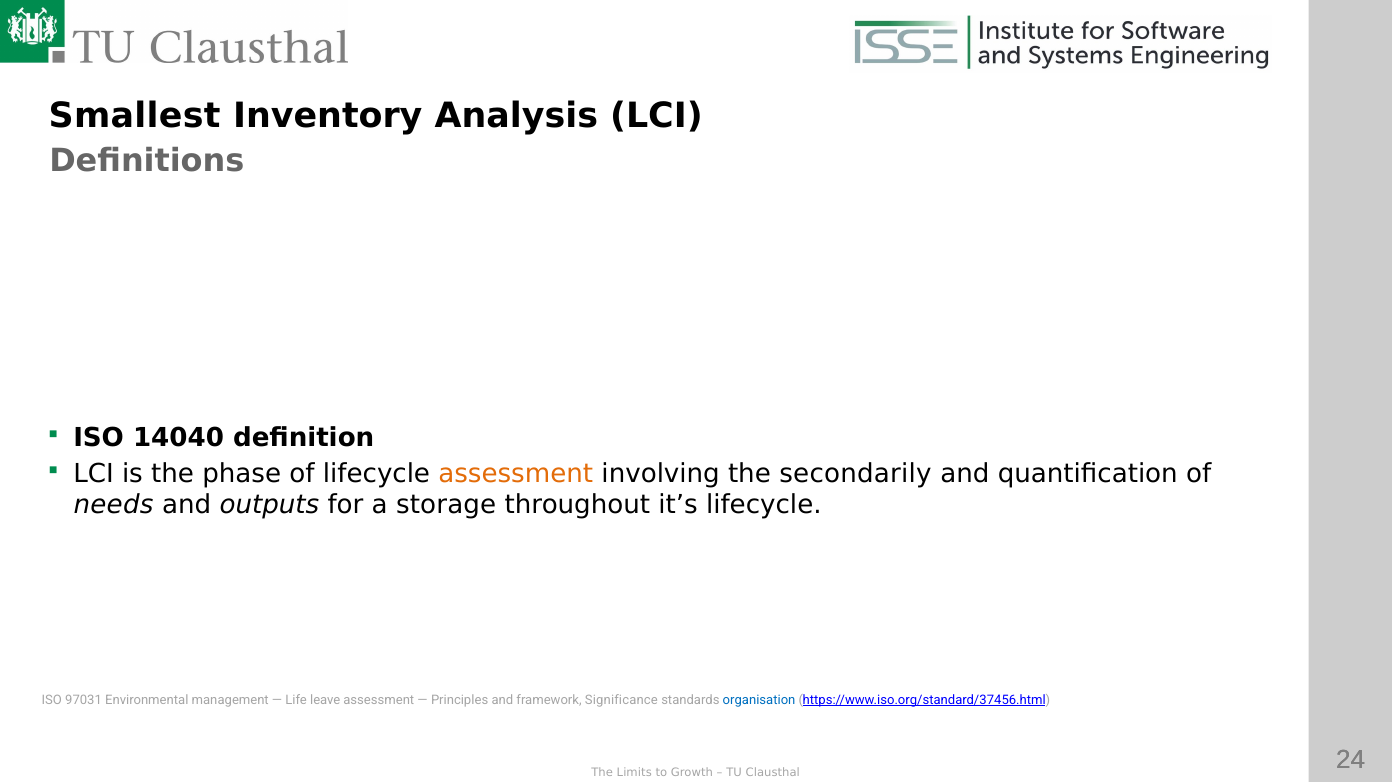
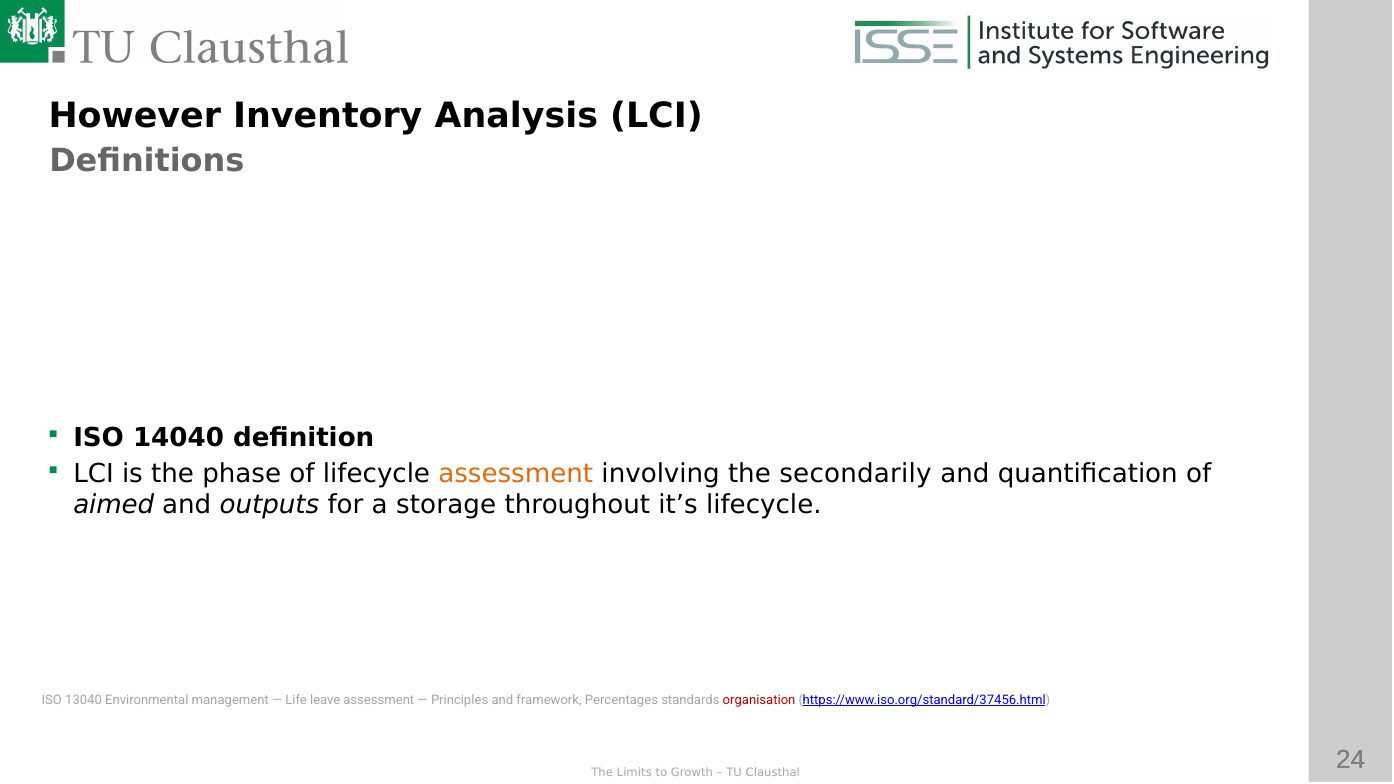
Smallest: Smallest -> However
needs: needs -> aimed
97031: 97031 -> 13040
Significance: Significance -> Percentages
organisation colour: blue -> red
